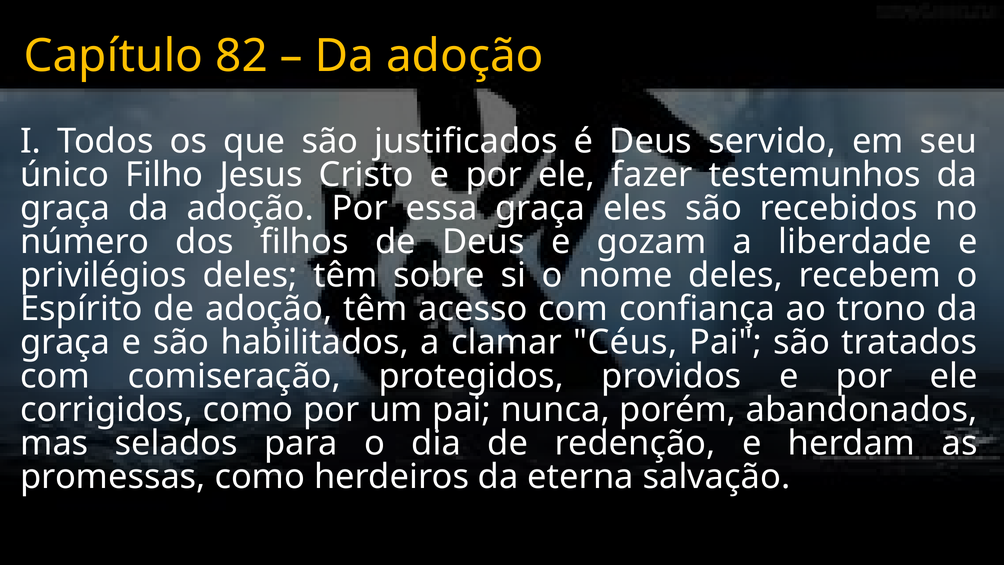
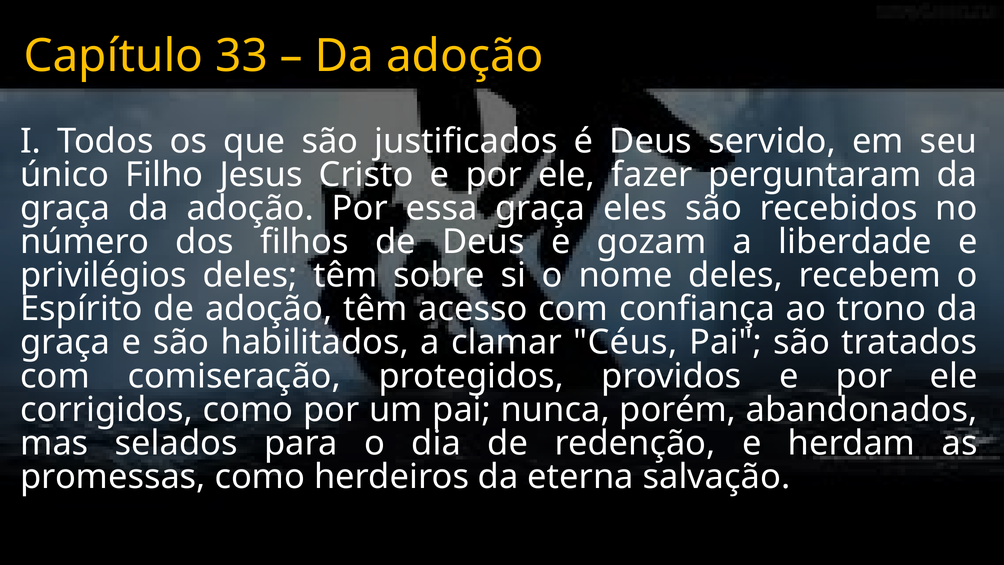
82: 82 -> 33
testemunhos: testemunhos -> perguntaram
